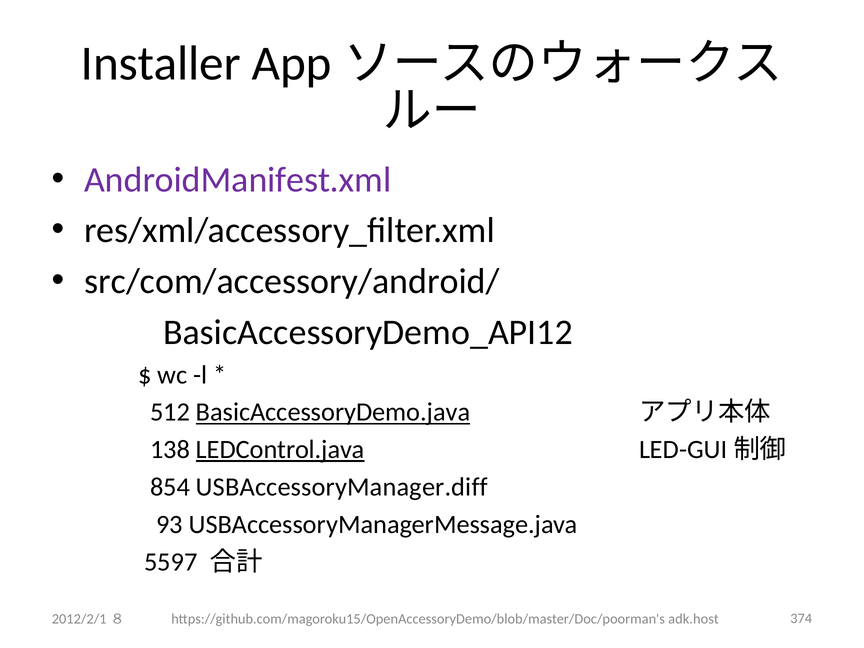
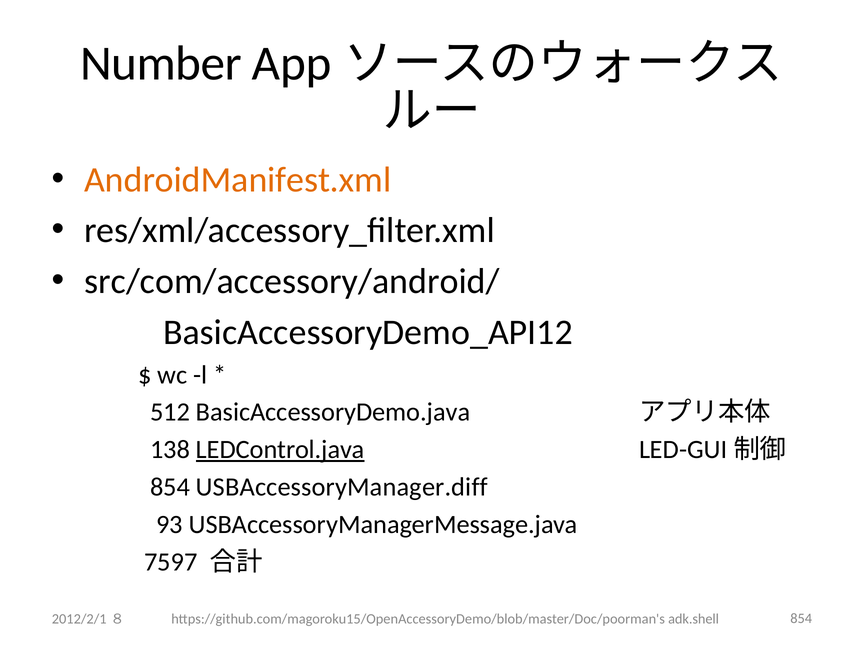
Installer: Installer -> Number
AndroidManifest.xml colour: purple -> orange
BasicAccessoryDemo.java underline: present -> none
5597: 5597 -> 7597
adk.host: adk.host -> adk.shell
2012/2/1８ 374: 374 -> 854
